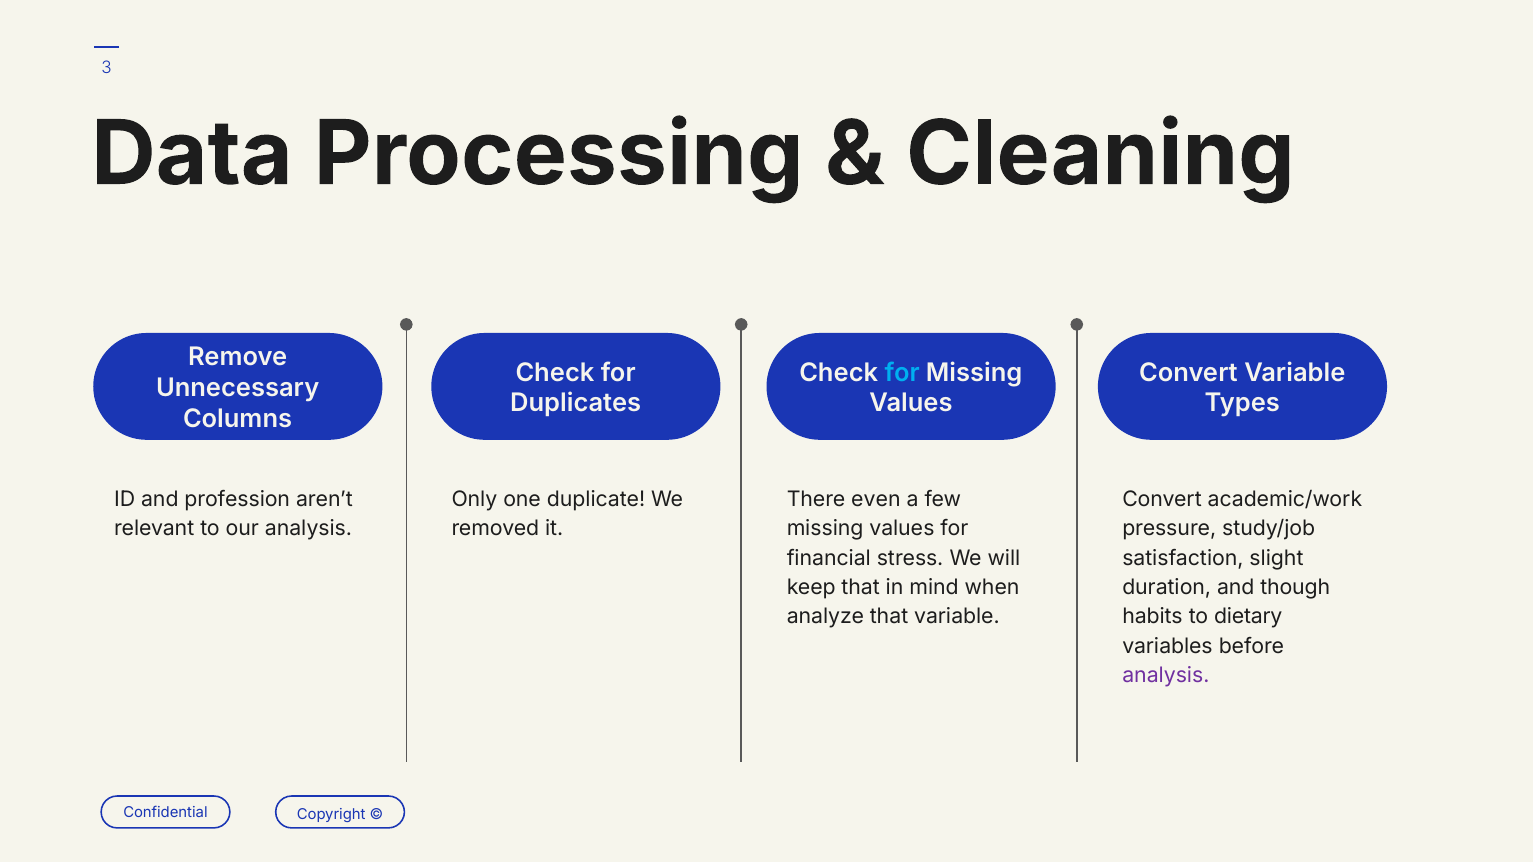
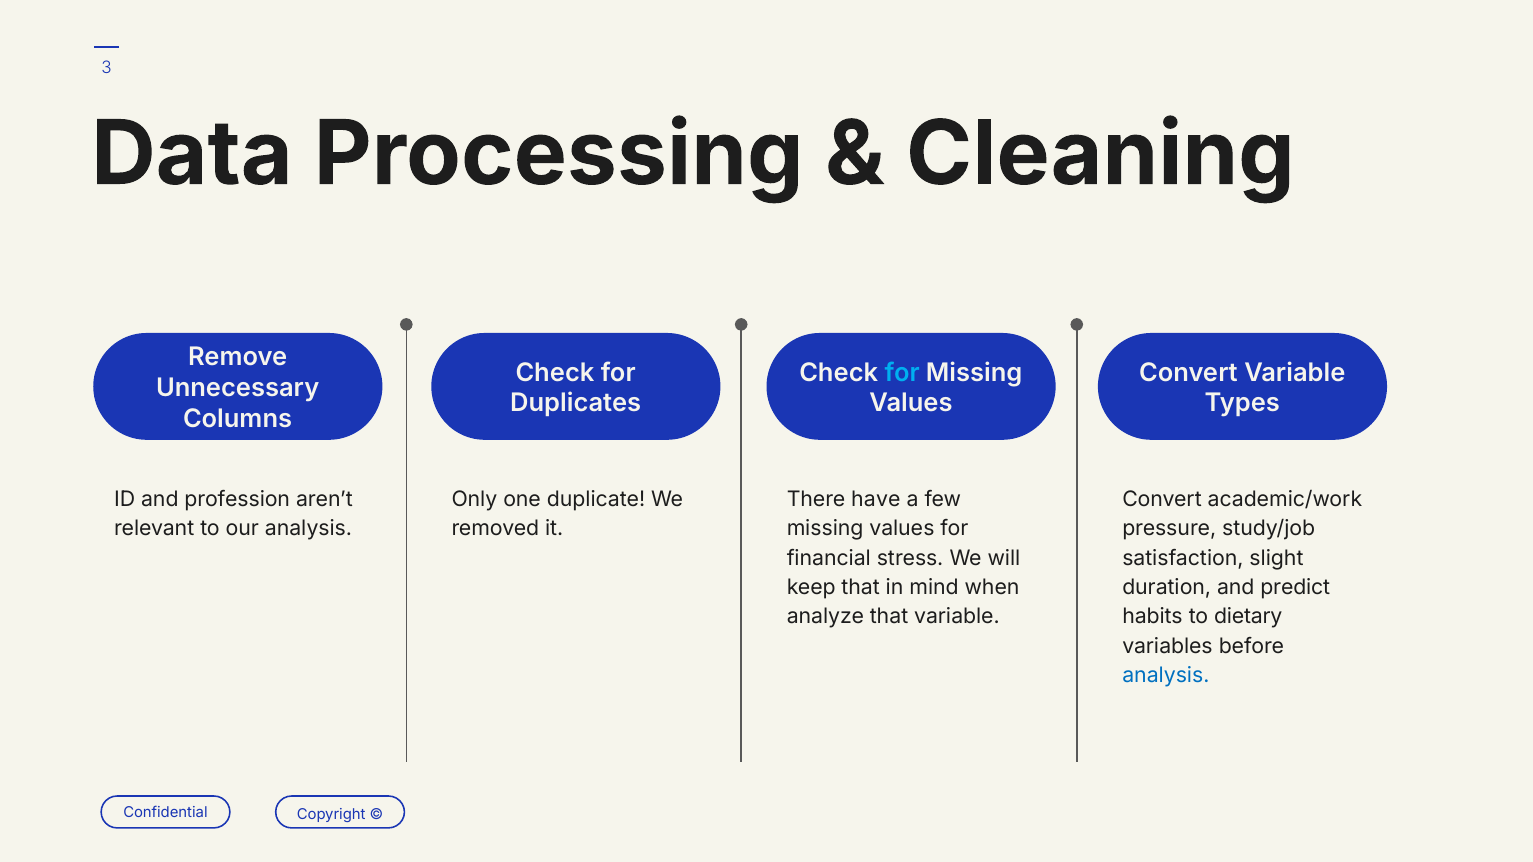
even: even -> have
though: though -> predict
analysis at (1166, 676) colour: purple -> blue
